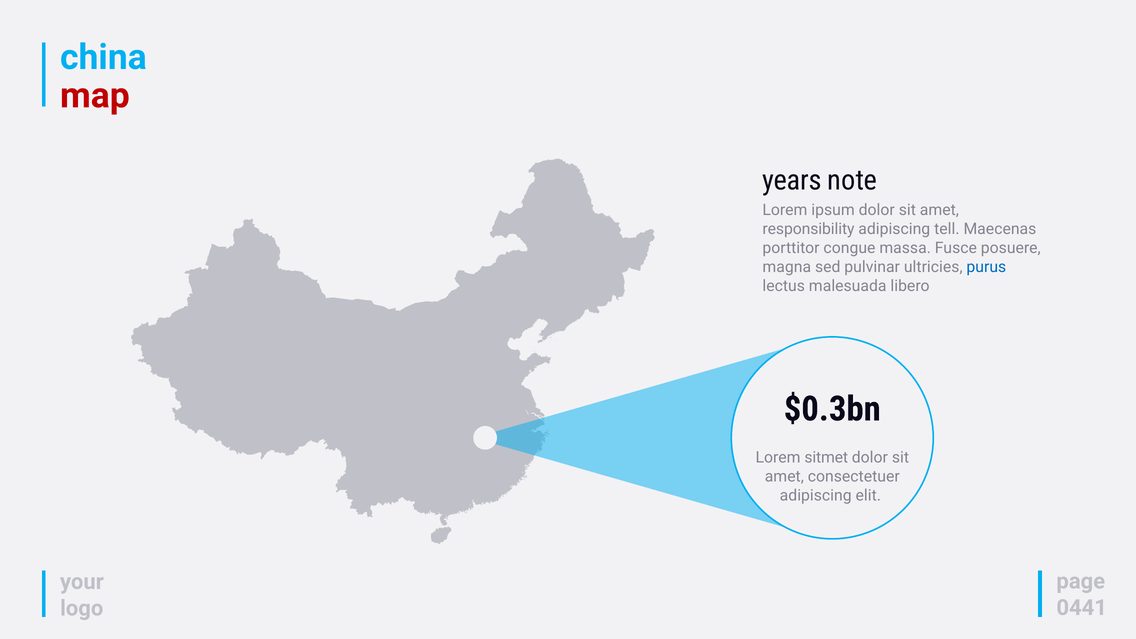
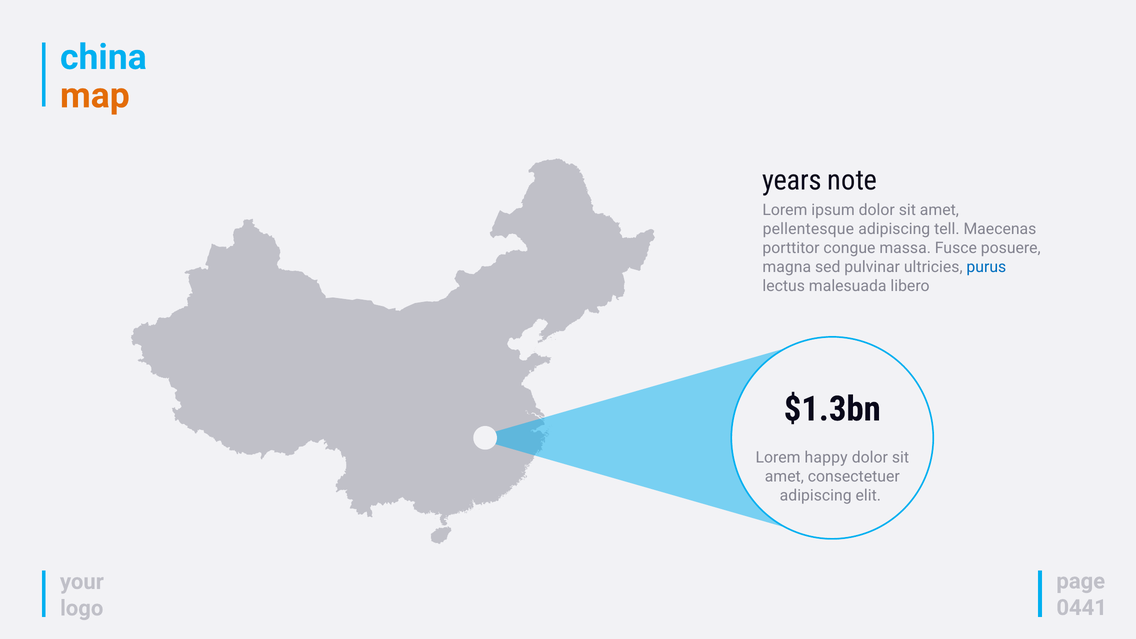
map colour: red -> orange
responsibility: responsibility -> pellentesque
$0.3bn: $0.3bn -> $1.3bn
sitmet: sitmet -> happy
